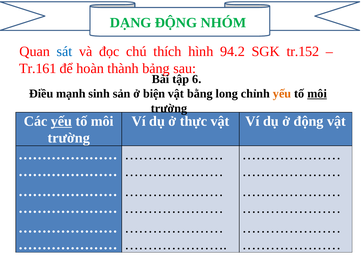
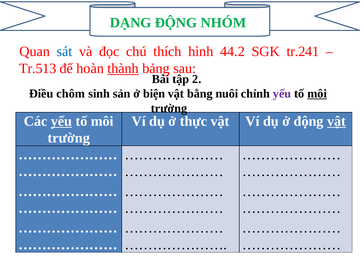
94.2: 94.2 -> 44.2
tr.152: tr.152 -> tr.241
Tr.161: Tr.161 -> Tr.513
thành underline: none -> present
6: 6 -> 2
mạnh: mạnh -> chôm
long: long -> nuôi
yếu at (282, 94) colour: orange -> purple
vật at (337, 121) underline: none -> present
